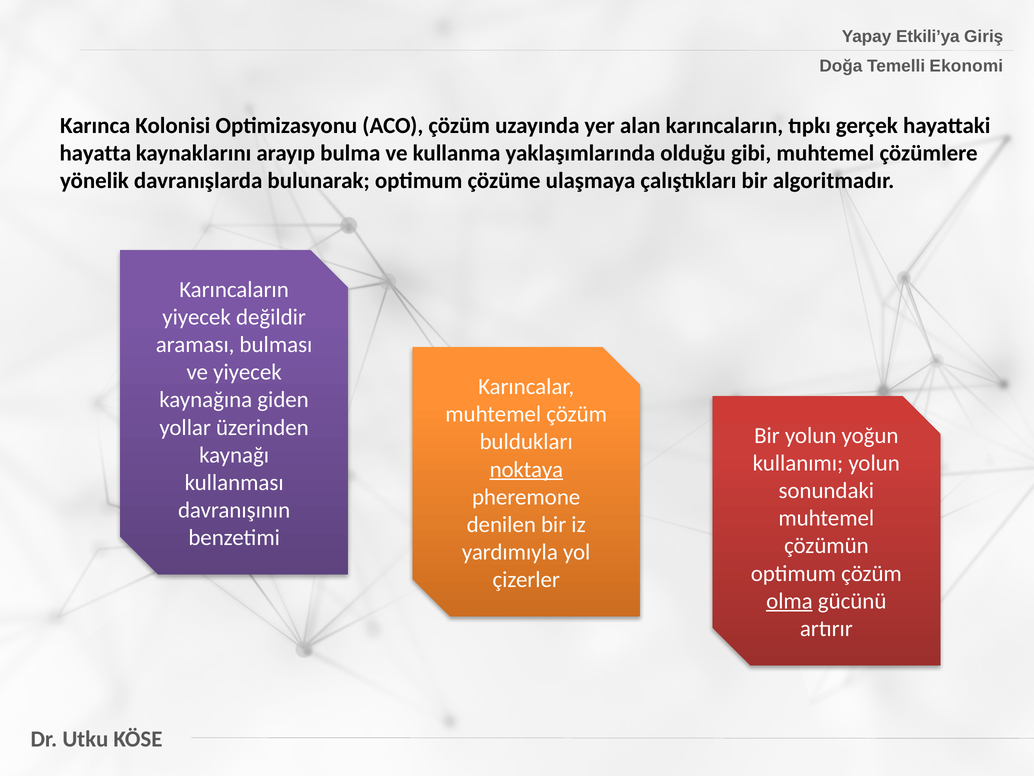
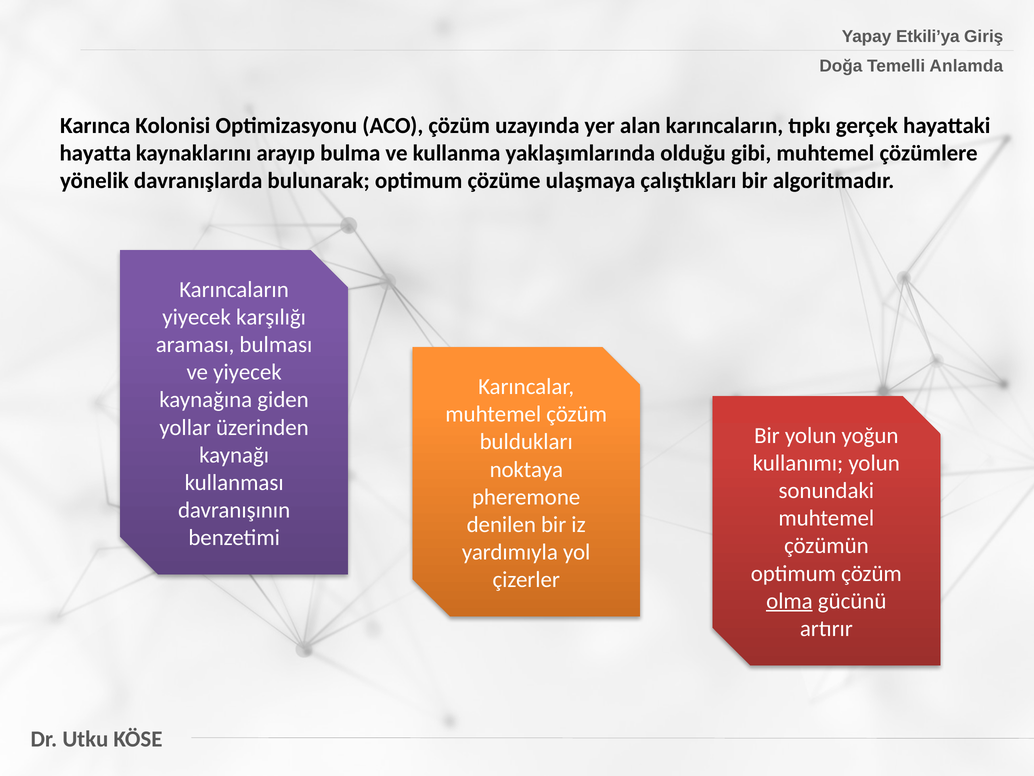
Ekonomi: Ekonomi -> Anlamda
değildir: değildir -> karşılığı
noktaya underline: present -> none
